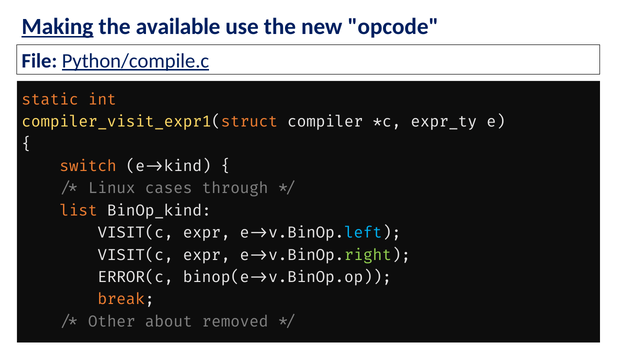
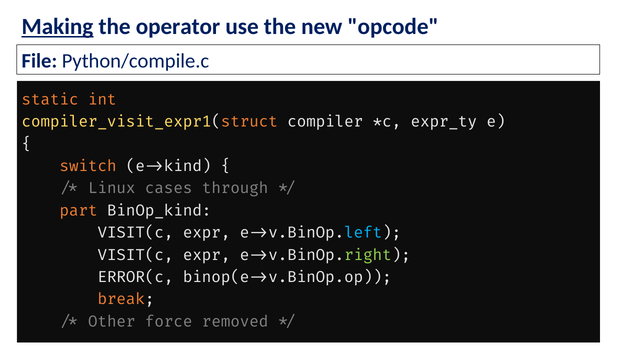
available: available -> operator
Python/compile.c underline: present -> none
list: list -> part
about: about -> force
